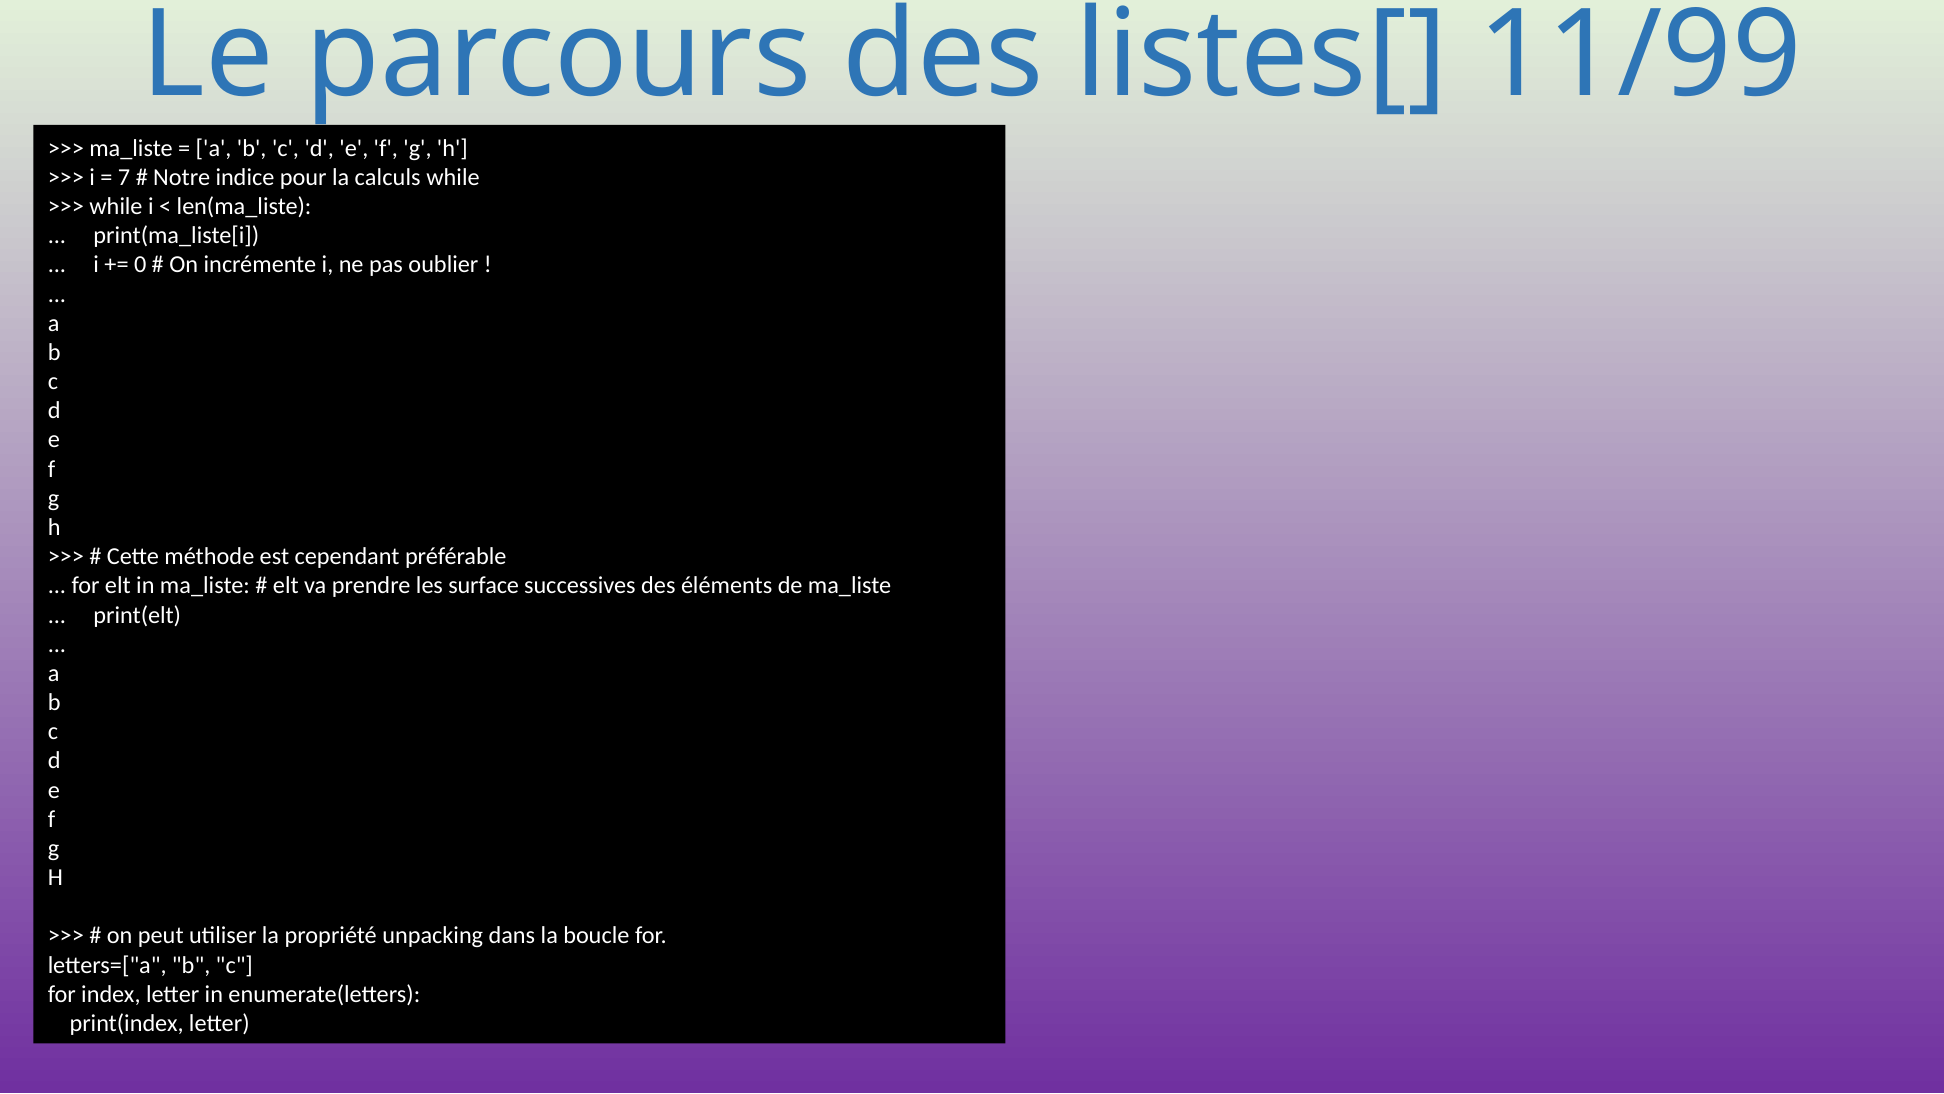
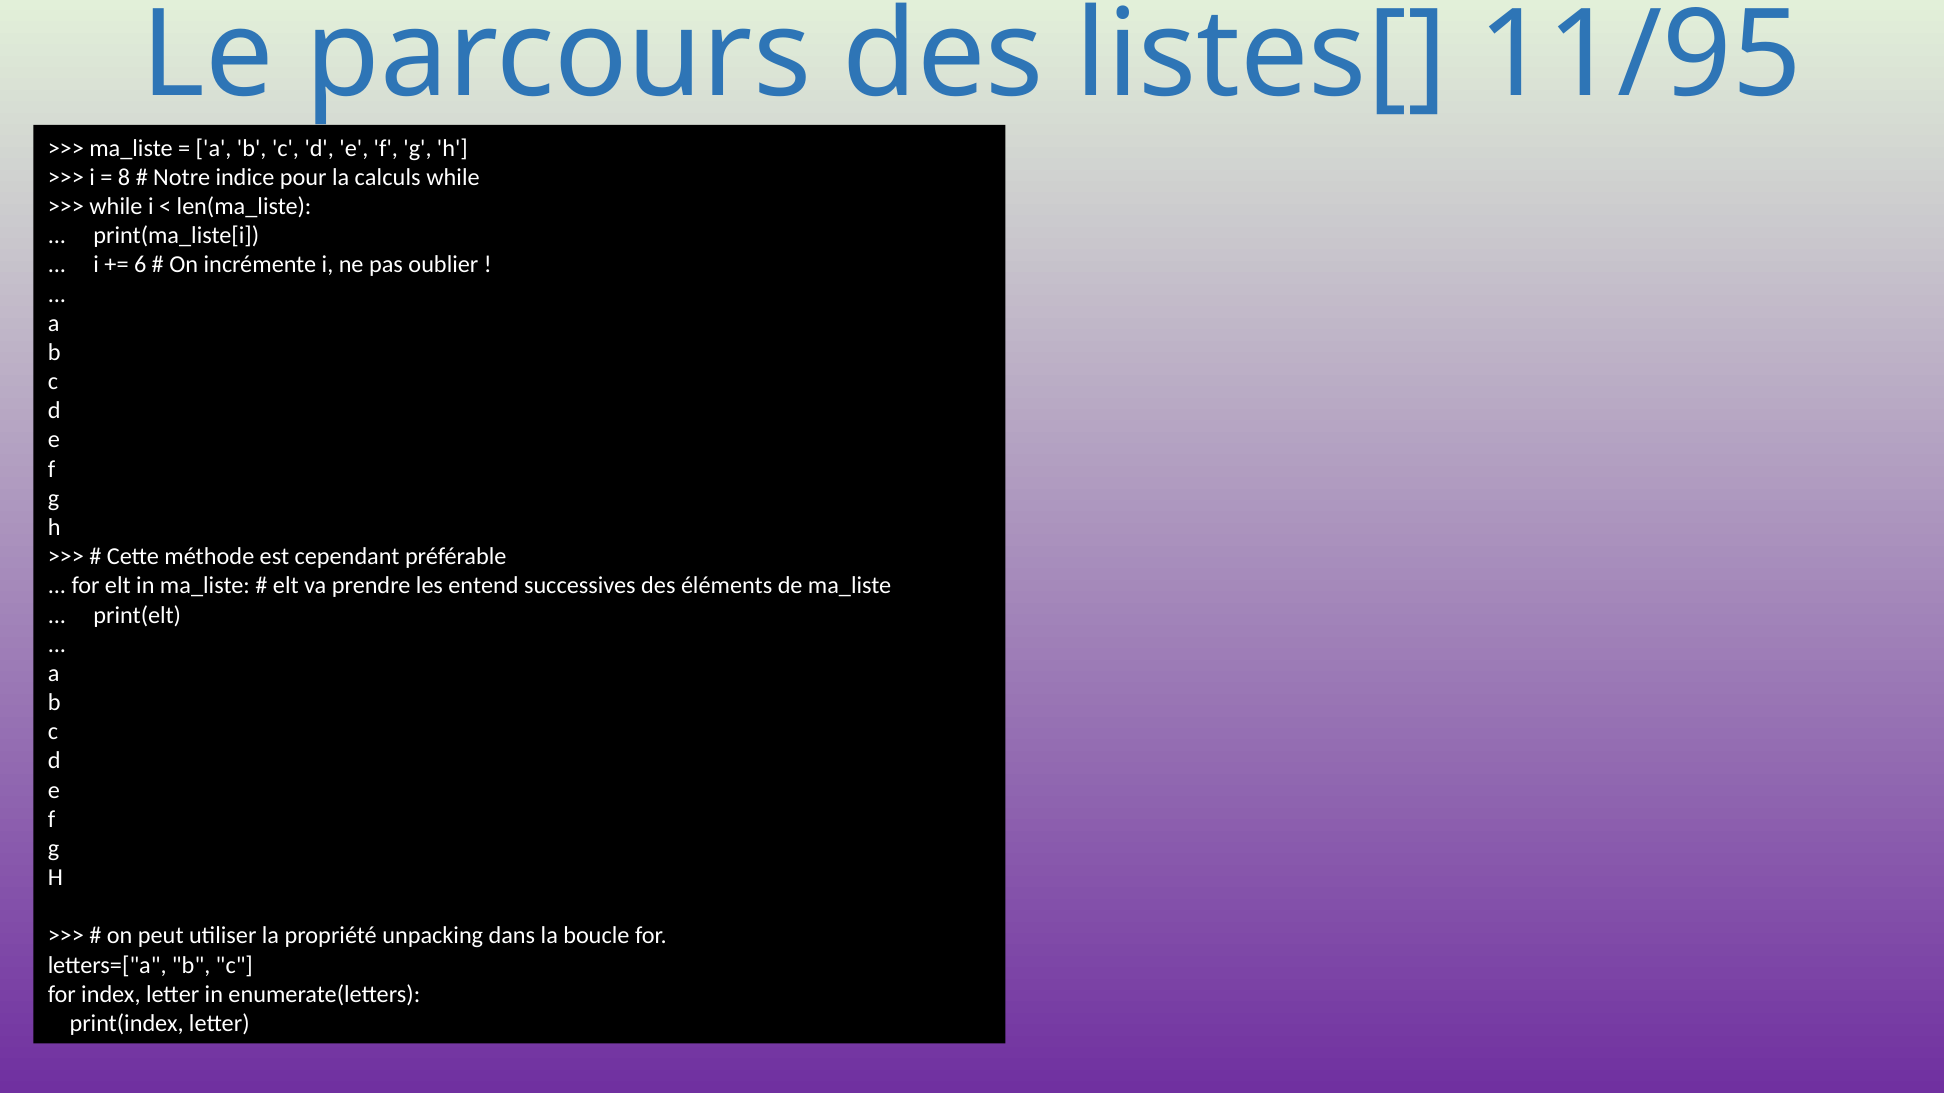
11/99: 11/99 -> 11/95
7: 7 -> 8
0: 0 -> 6
surface: surface -> entend
